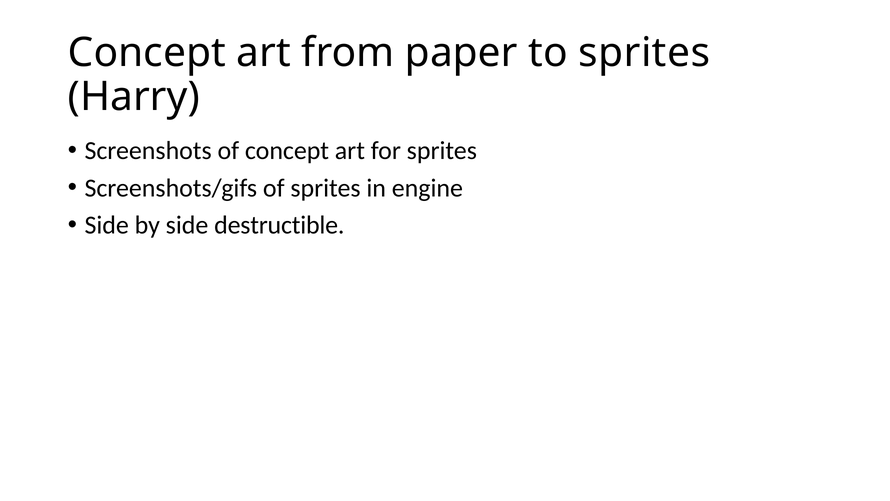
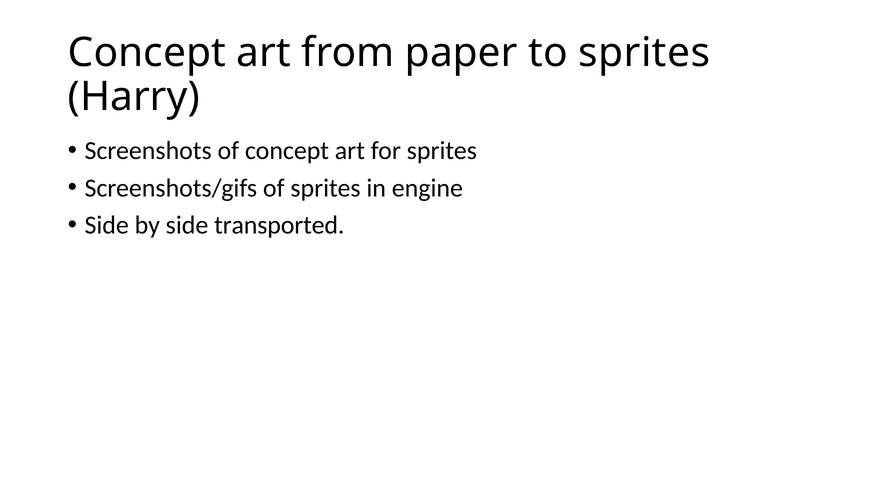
destructible: destructible -> transported
